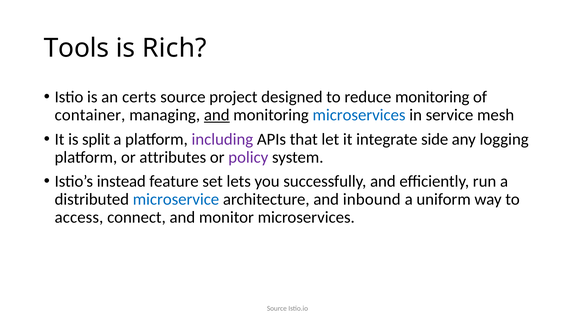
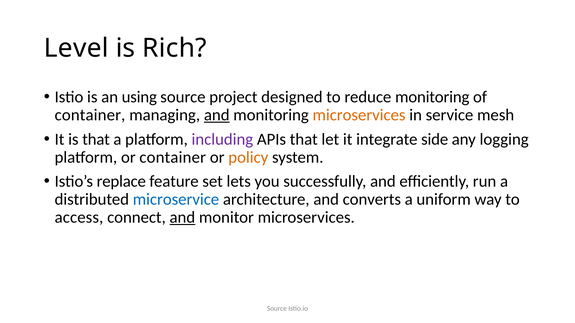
Tools: Tools -> Level
certs: certs -> using
microservices at (359, 115) colour: blue -> orange
is split: split -> that
or attributes: attributes -> container
policy colour: purple -> orange
instead: instead -> replace
inbound: inbound -> converts
and at (182, 218) underline: none -> present
